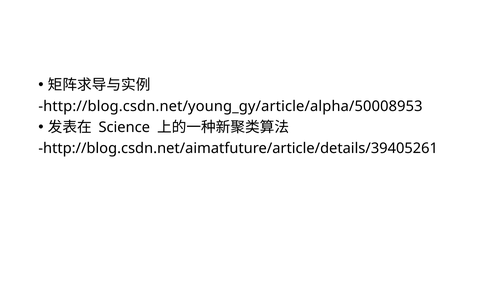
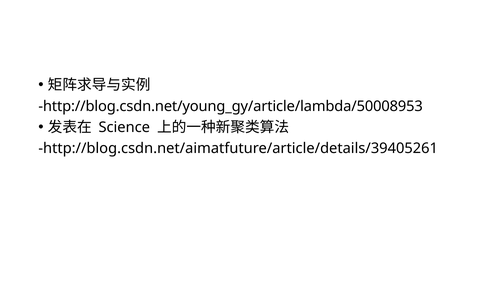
http://blog.csdn.net/young_gy/article/alpha/50008953: http://blog.csdn.net/young_gy/article/alpha/50008953 -> http://blog.csdn.net/young_gy/article/lambda/50008953
